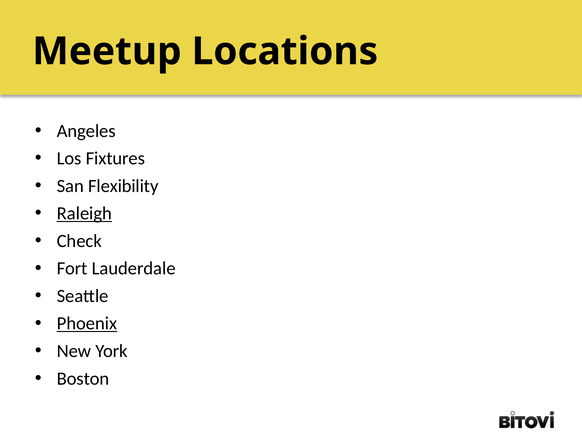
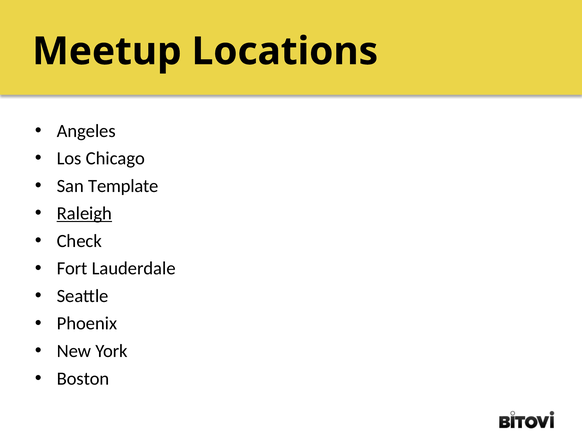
Fixtures: Fixtures -> Chicago
Flexibility: Flexibility -> Template
Phoenix underline: present -> none
